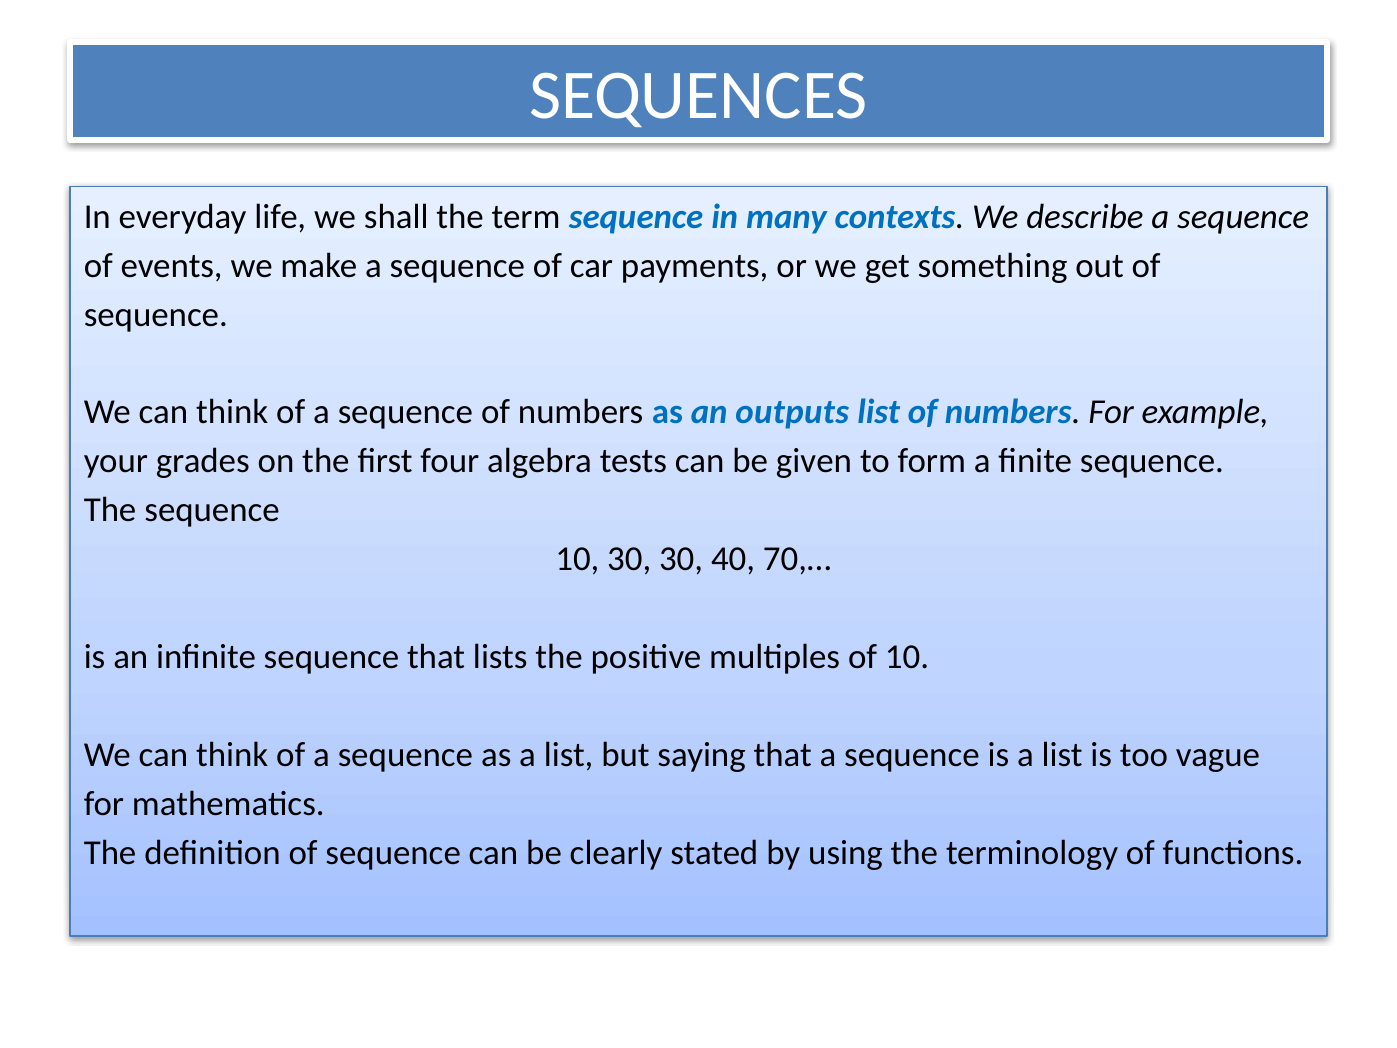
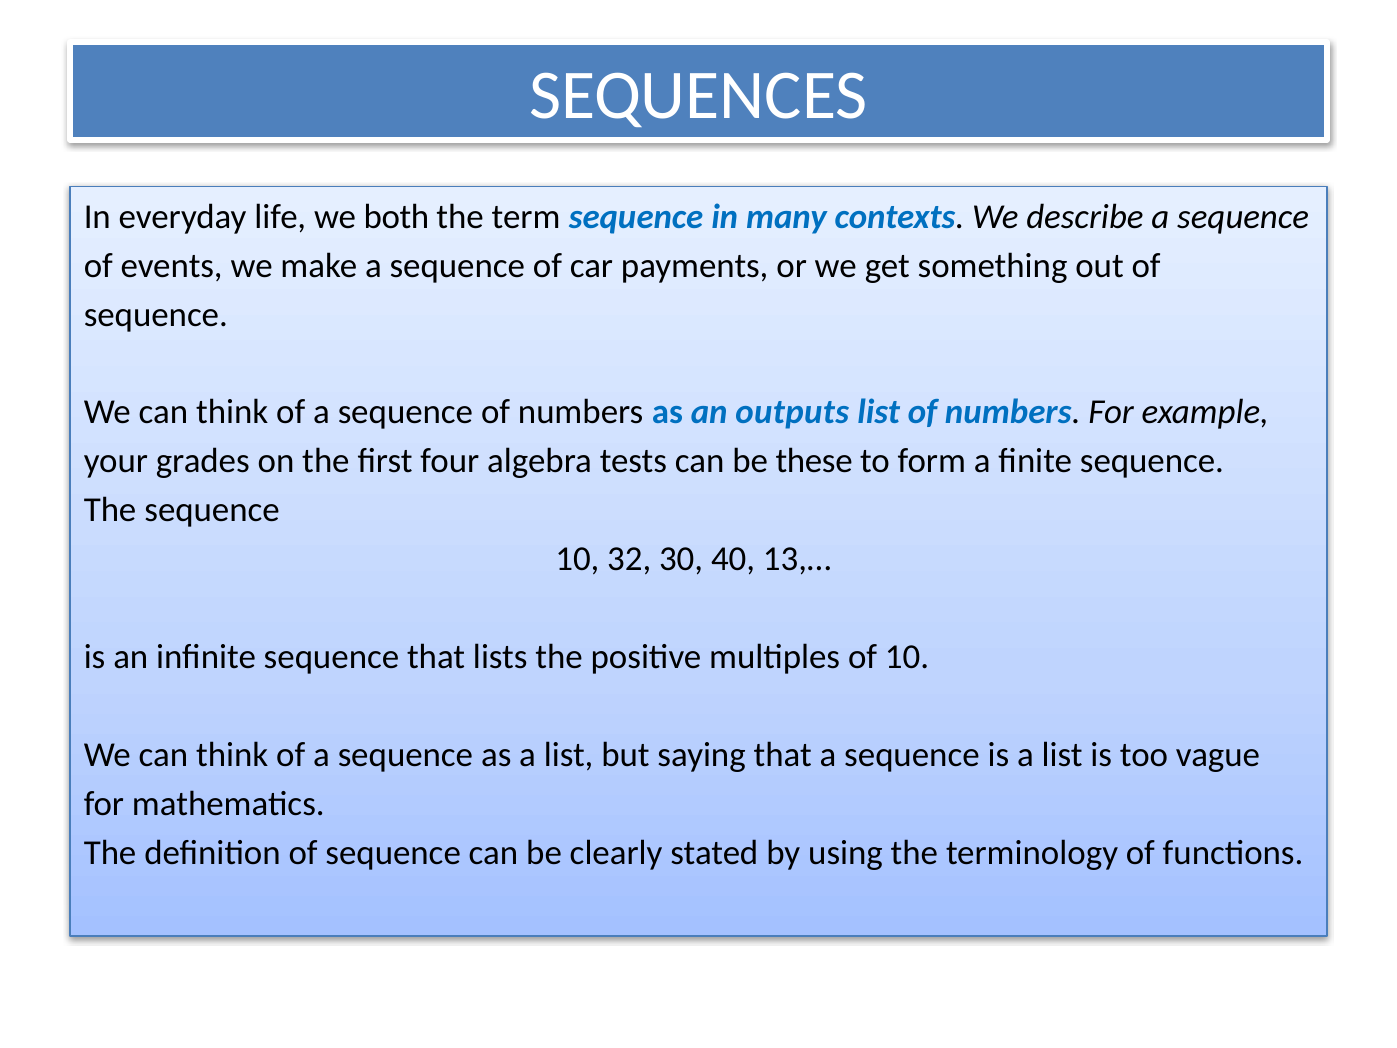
shall: shall -> both
given: given -> these
10 30: 30 -> 32
70,…: 70,… -> 13,…
